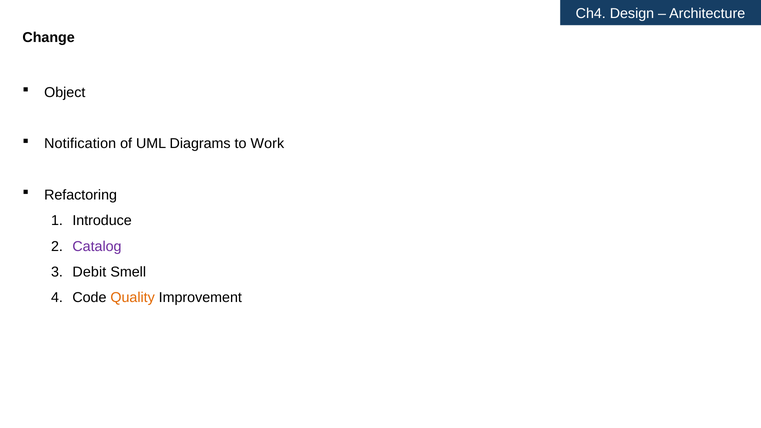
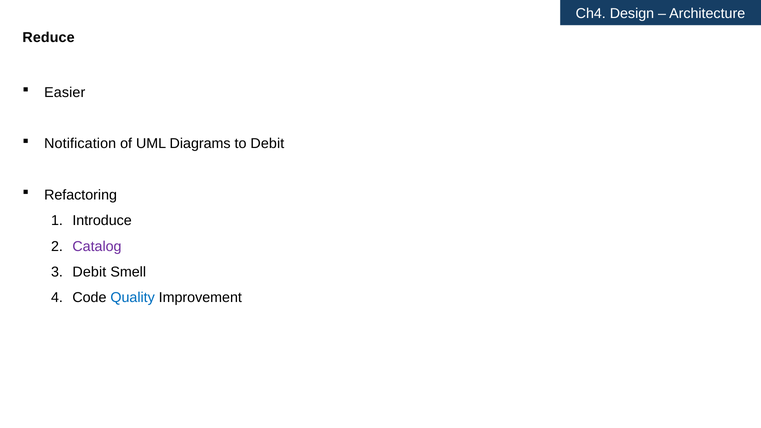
Change: Change -> Reduce
Object: Object -> Easier
to Work: Work -> Debit
Quality colour: orange -> blue
